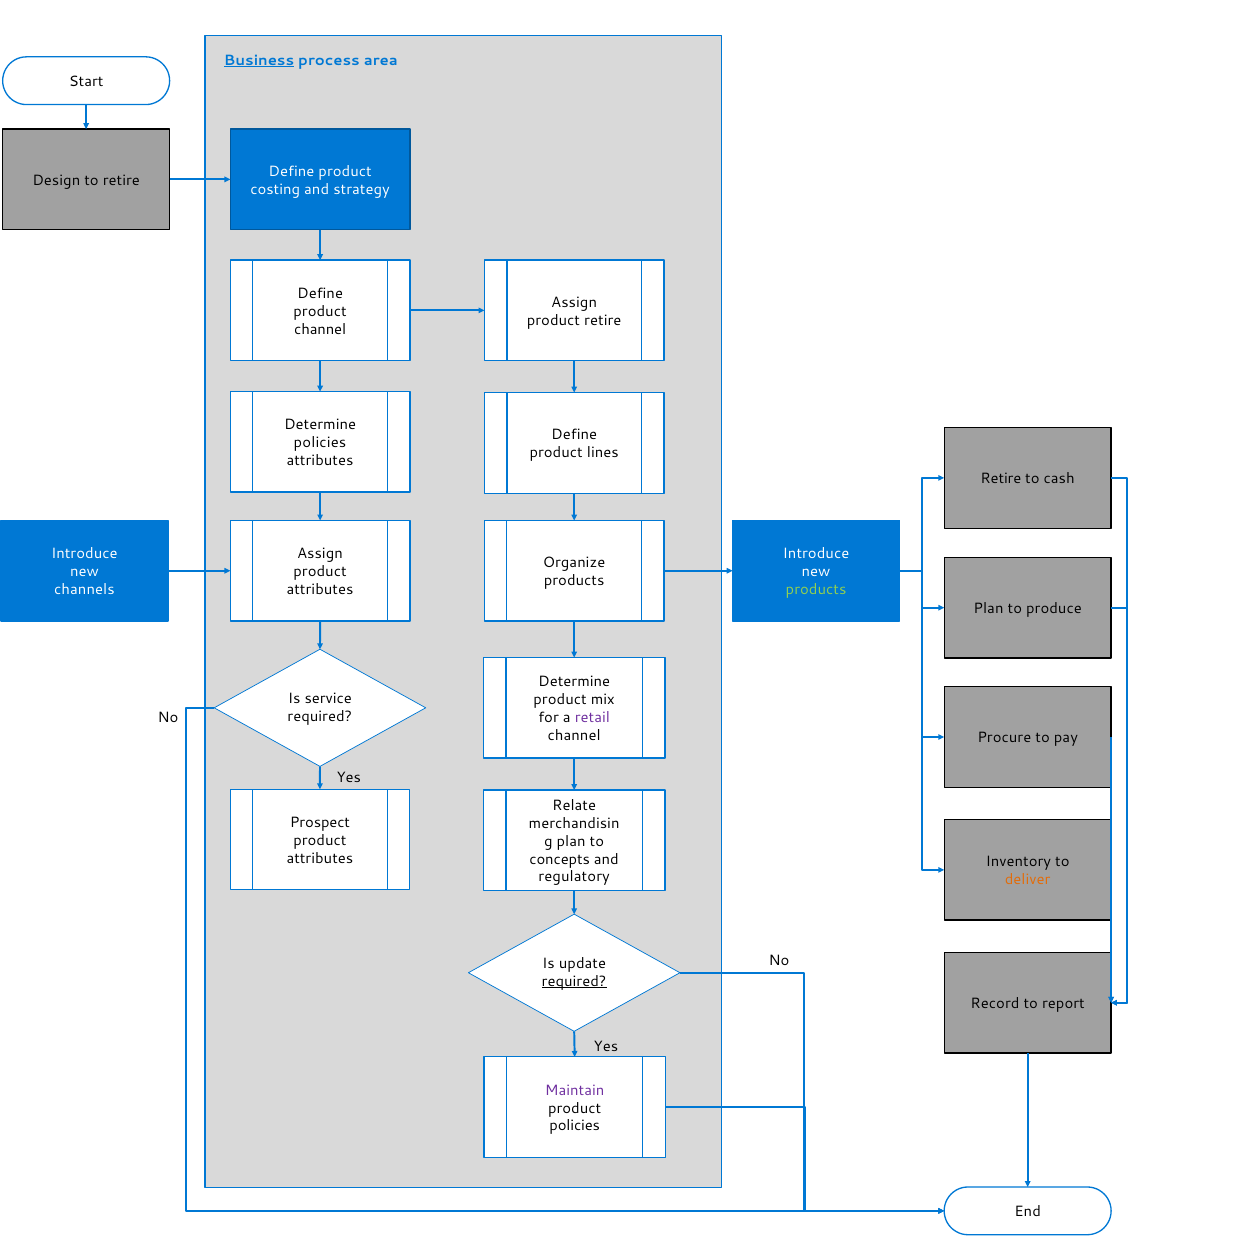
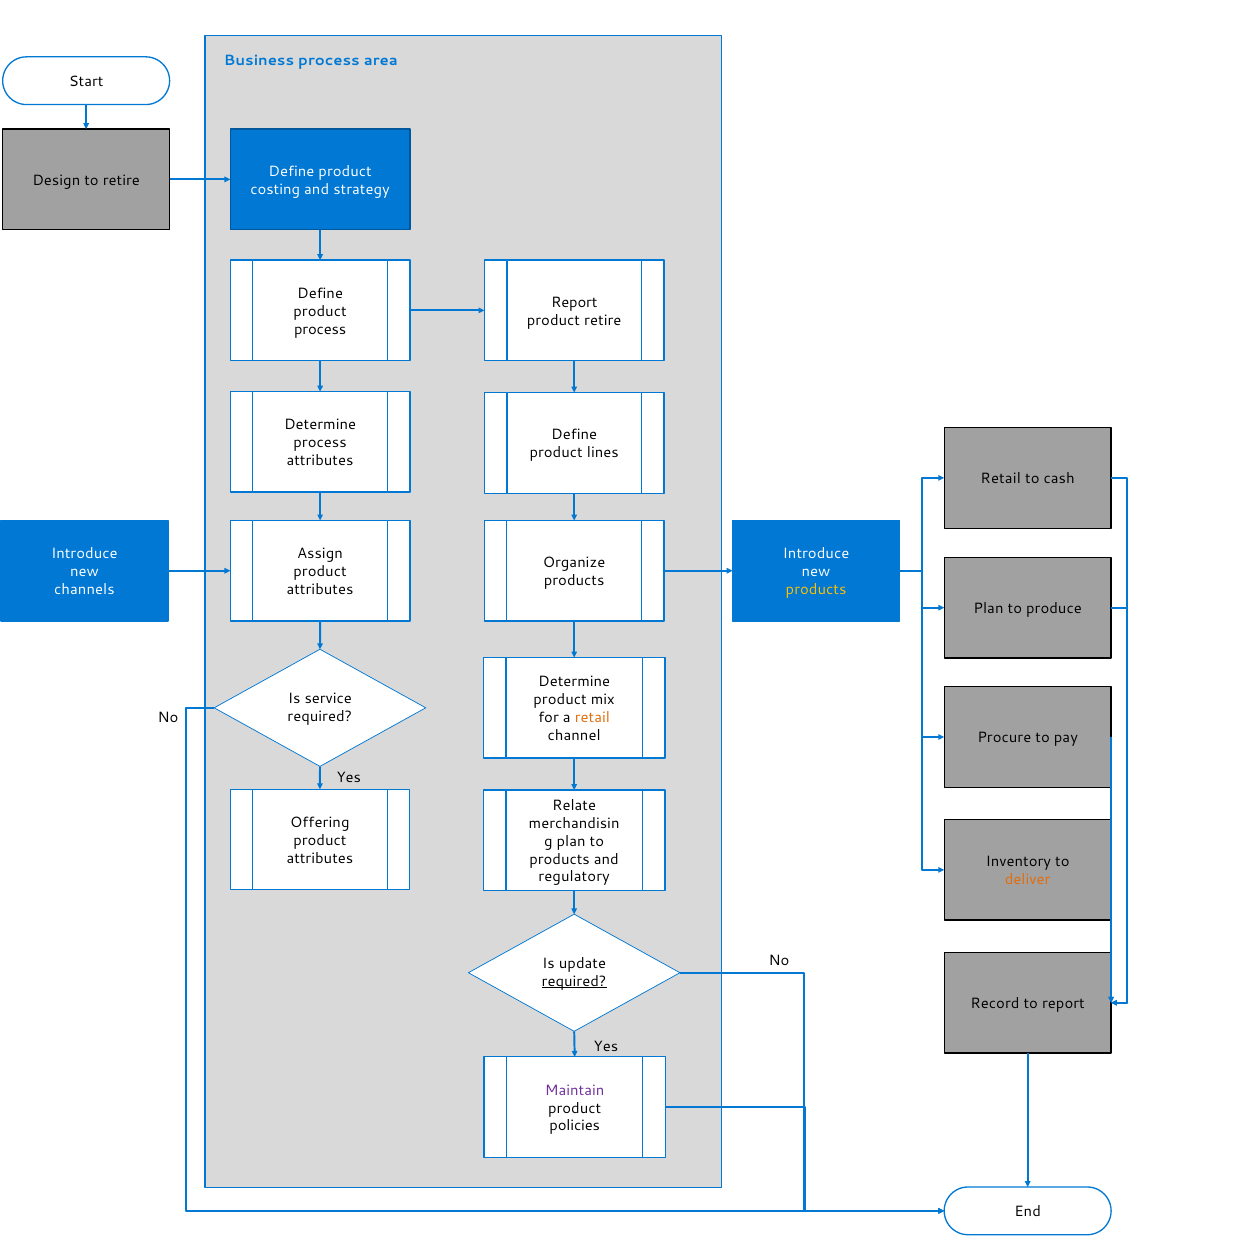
Business underline: present -> none
Assign at (574, 302): Assign -> Report
channel at (320, 329): channel -> process
policies at (320, 443): policies -> process
Retire at (1001, 479): Retire -> Retail
products at (816, 590) colour: light green -> yellow
retail at (592, 718) colour: purple -> orange
Prospect: Prospect -> Offering
concepts at (560, 859): concepts -> products
